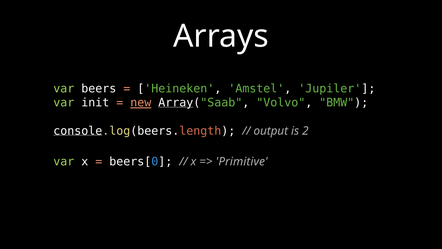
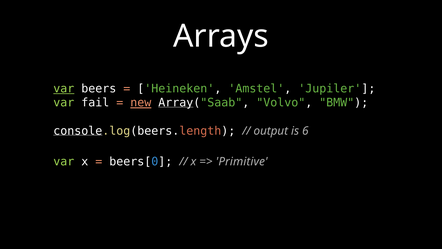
var at (64, 89) underline: none -> present
init: init -> fail
2: 2 -> 6
